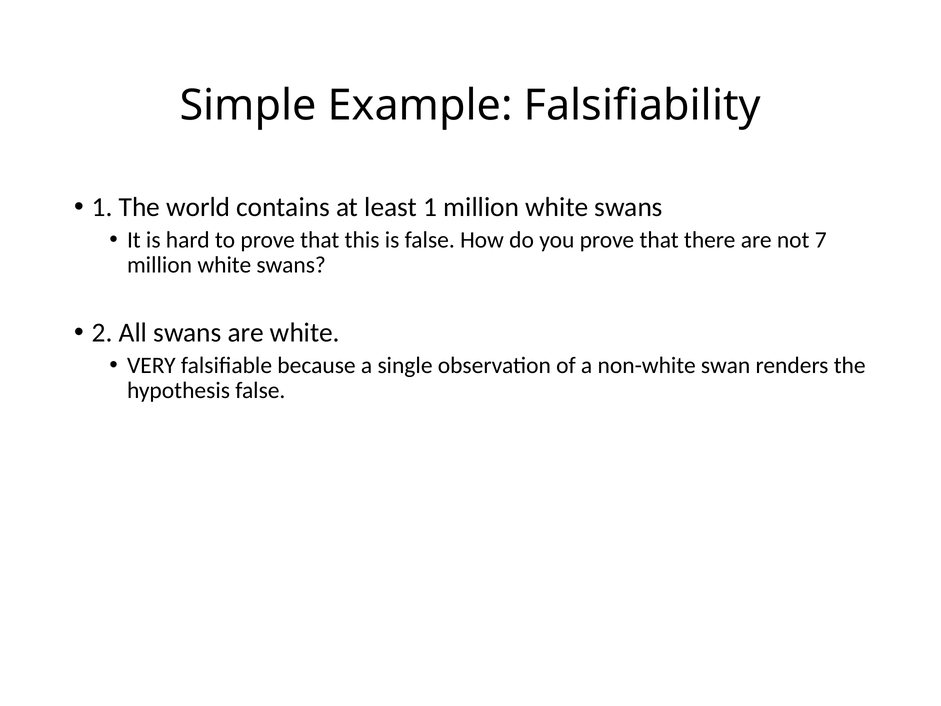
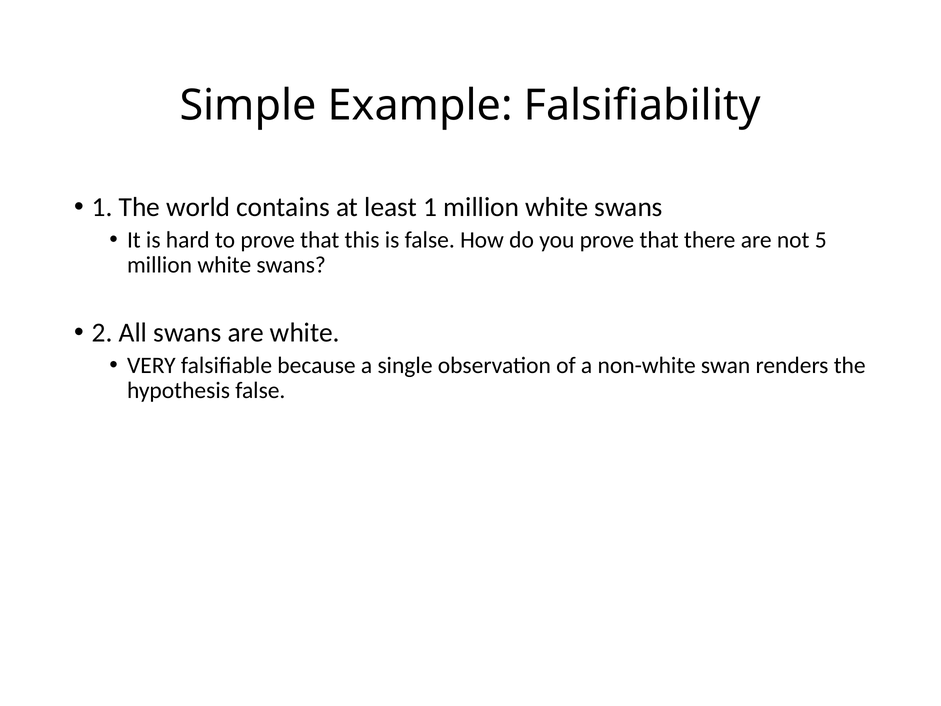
7: 7 -> 5
